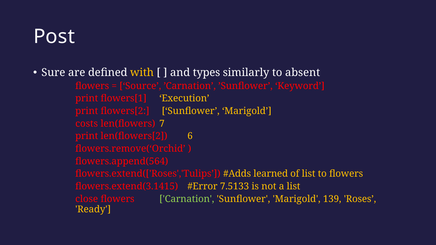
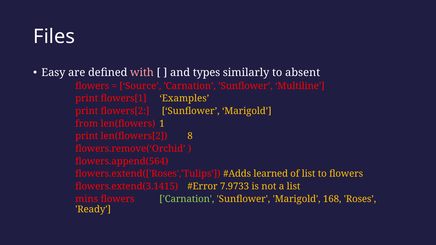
Post: Post -> Files
Sure: Sure -> Easy
with colour: yellow -> pink
Keyword: Keyword -> Multiline
Execution: Execution -> Examples
costs: costs -> from
7: 7 -> 1
6: 6 -> 8
7.5133: 7.5133 -> 7.9733
close: close -> mins
139: 139 -> 168
